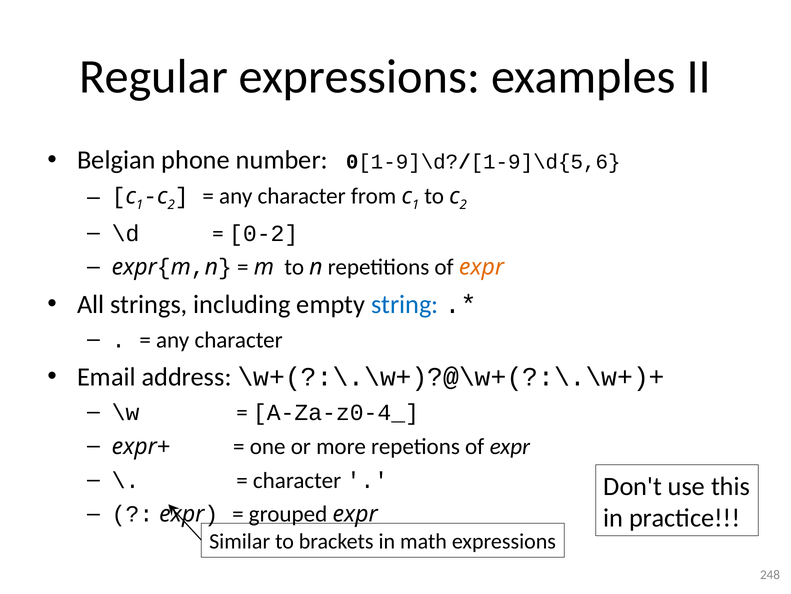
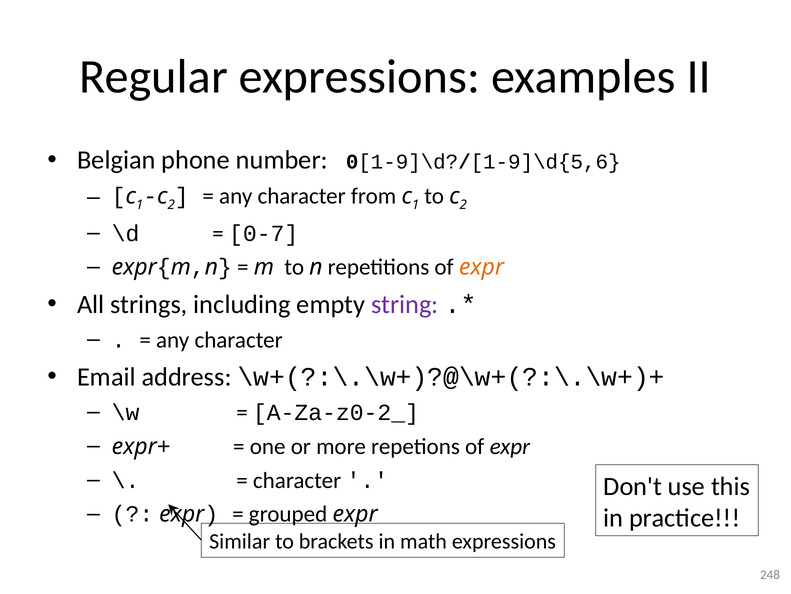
0-2: 0-2 -> 0-7
string colour: blue -> purple
A-Za-z0-4_: A-Za-z0-4_ -> A-Za-z0-2_
